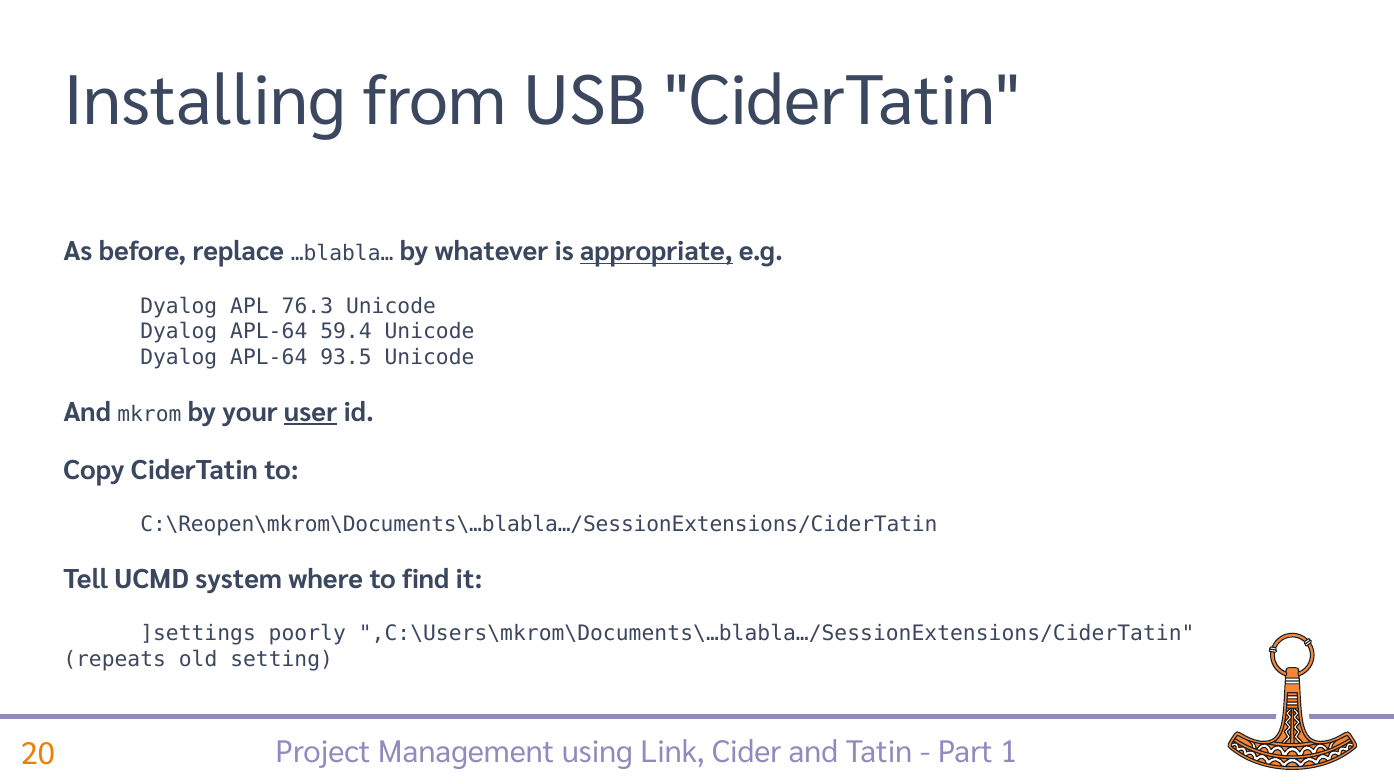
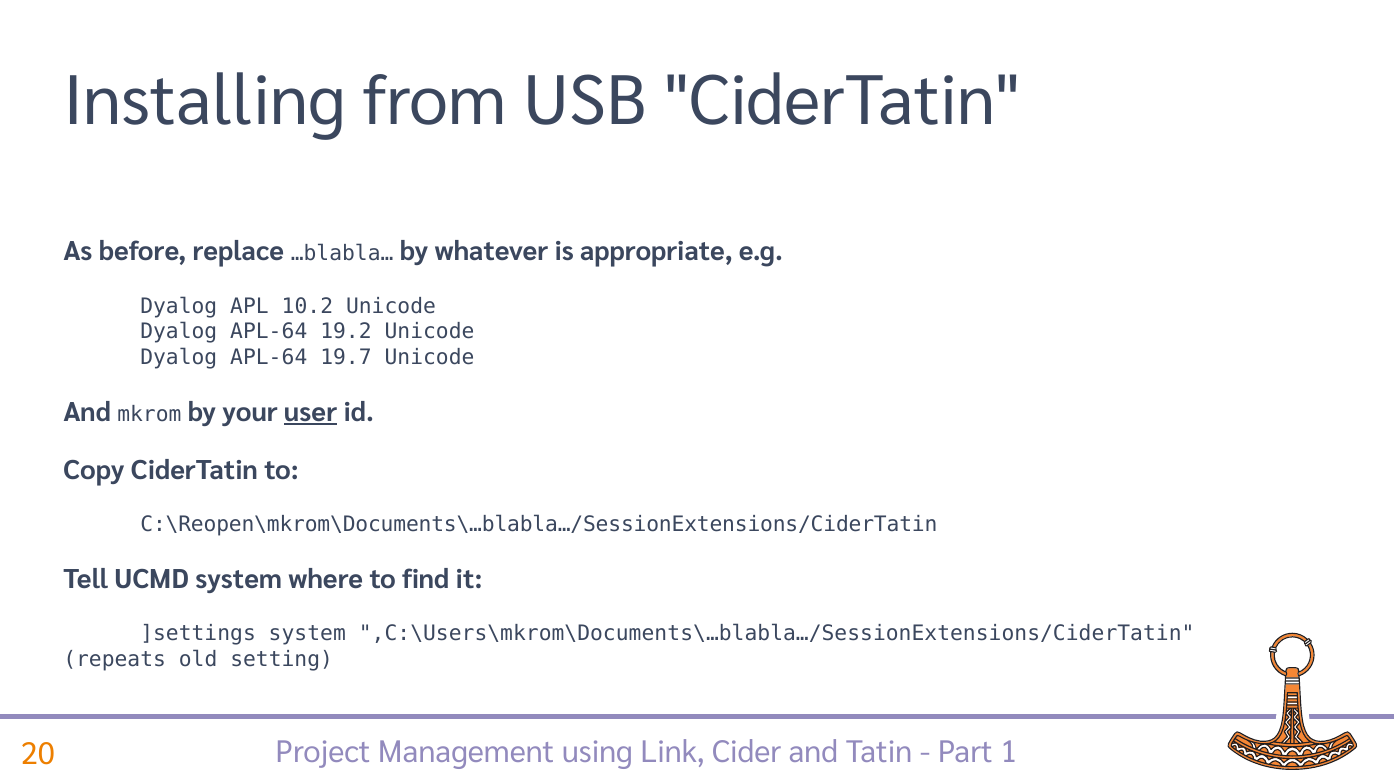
appropriate underline: present -> none
76.3: 76.3 -> 10.2
59.4: 59.4 -> 19.2
93.5: 93.5 -> 19.7
]settings poorly: poorly -> system
